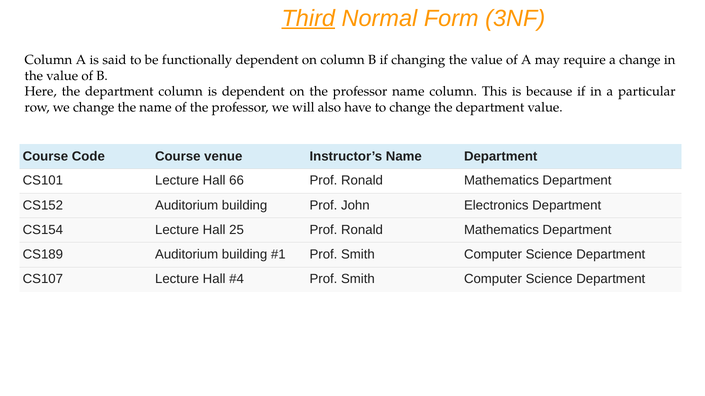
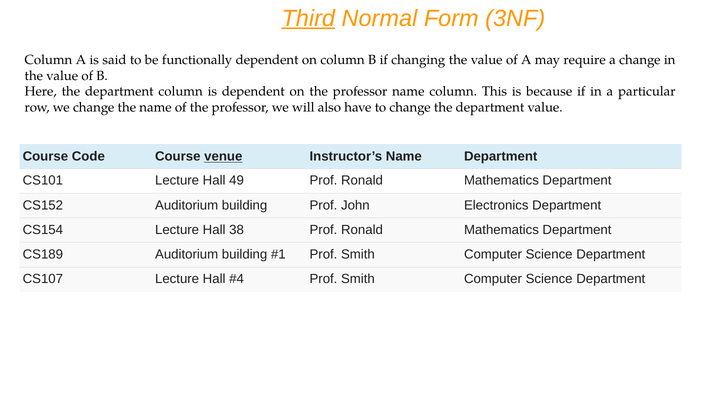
venue underline: none -> present
66: 66 -> 49
25: 25 -> 38
